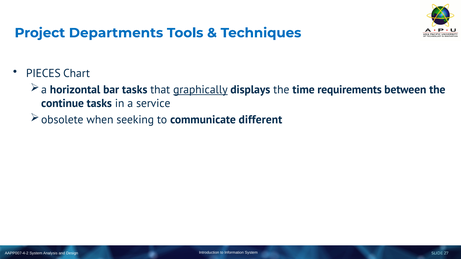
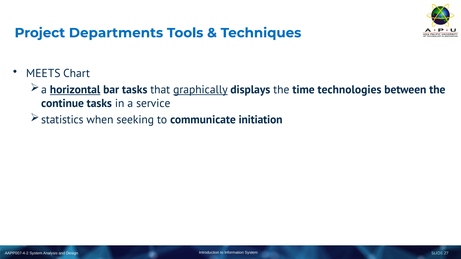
PIECES: PIECES -> MEETS
horizontal underline: none -> present
requirements: requirements -> technologies
obsolete: obsolete -> statistics
different: different -> initiation
